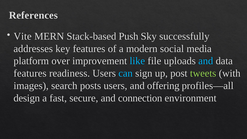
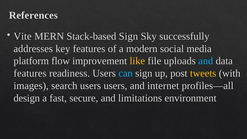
Stack-based Push: Push -> Sign
over: over -> flow
like colour: light blue -> yellow
tweets colour: light green -> yellow
search posts: posts -> users
offering: offering -> internet
connection: connection -> limitations
